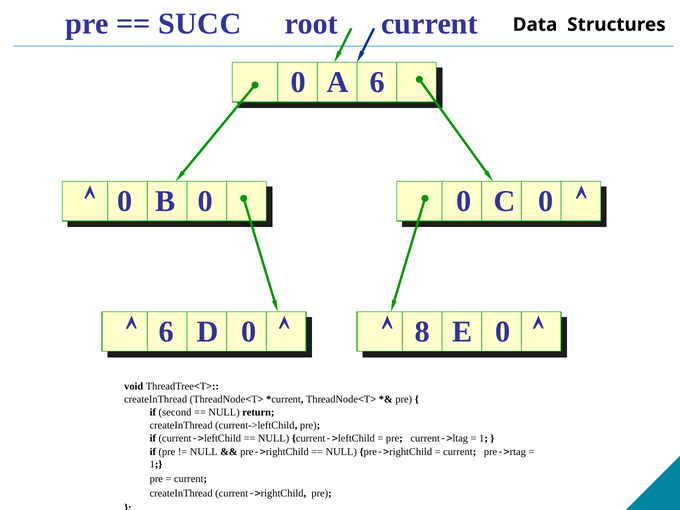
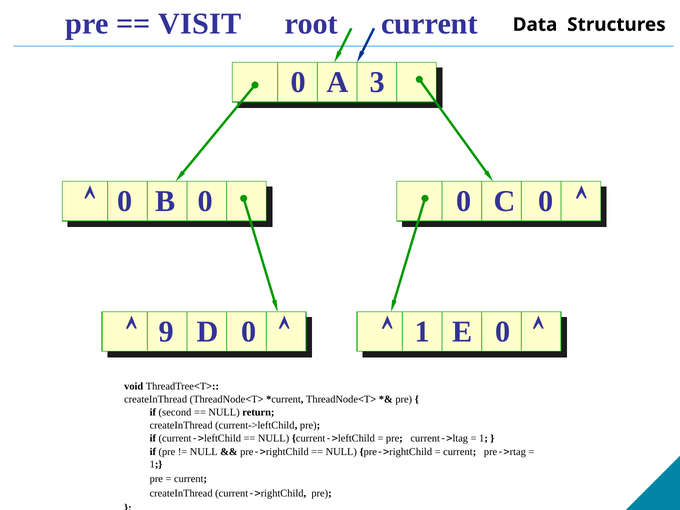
SUCC: SUCC -> VISIT
A 6: 6 -> 3
6 at (166, 332): 6 -> 9
8 at (422, 332): 8 -> 1
